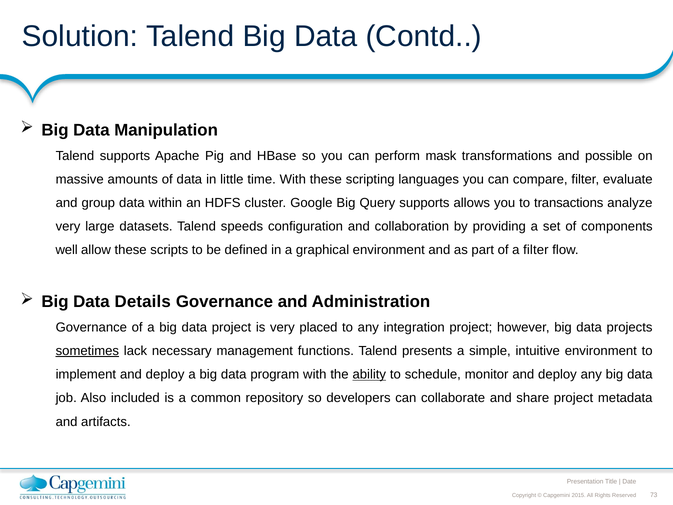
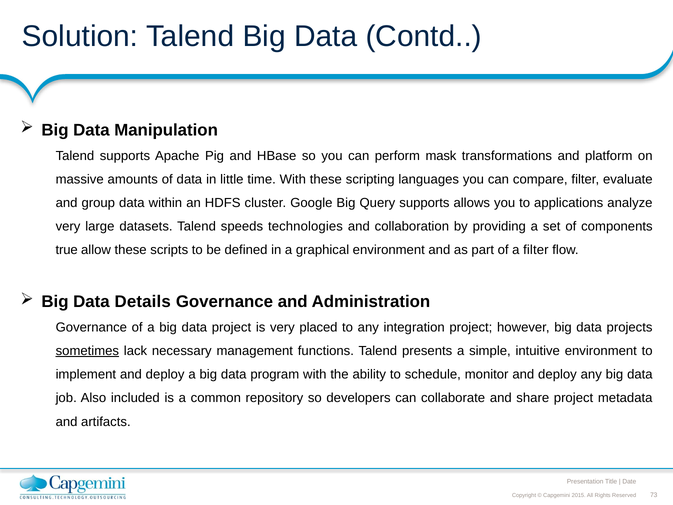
possible: possible -> platform
transactions: transactions -> applications
configuration: configuration -> technologies
well: well -> true
ability underline: present -> none
